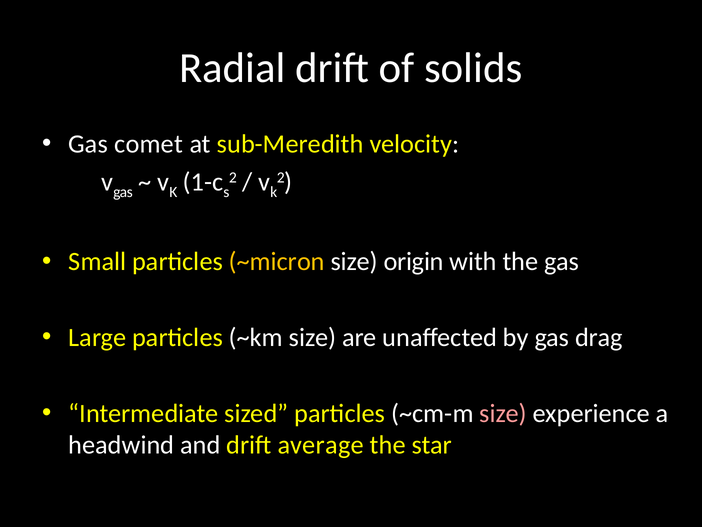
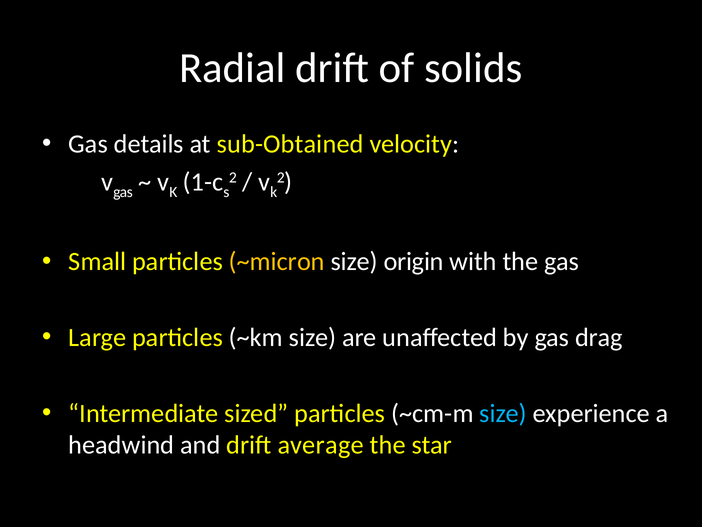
comet: comet -> details
sub-Meredith: sub-Meredith -> sub-Obtained
size at (503, 413) colour: pink -> light blue
